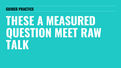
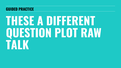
MEASURED: MEASURED -> DIFFERENT
MEET: MEET -> PLOT
